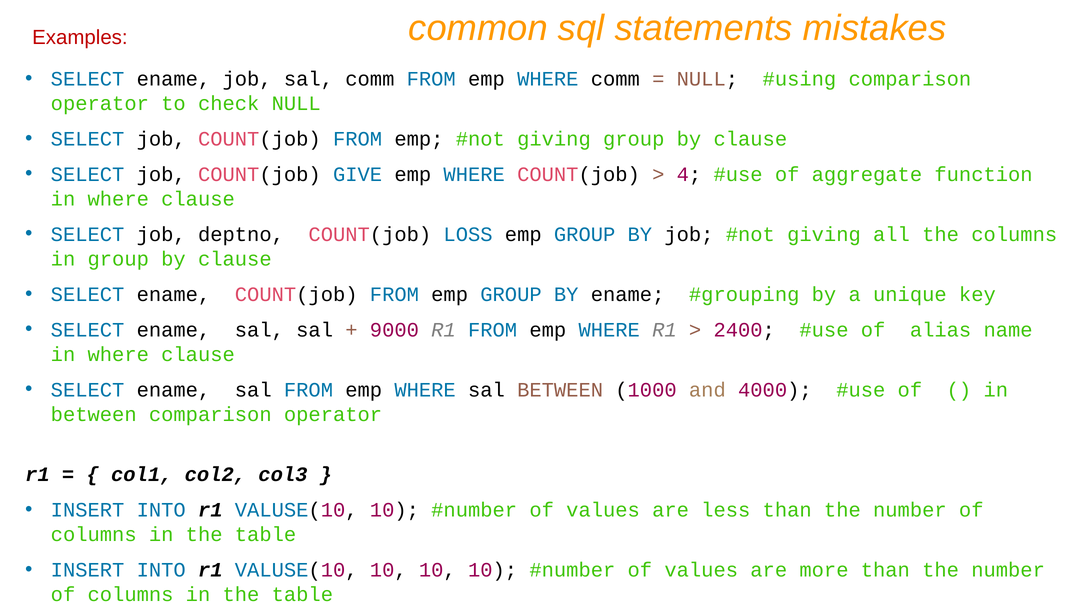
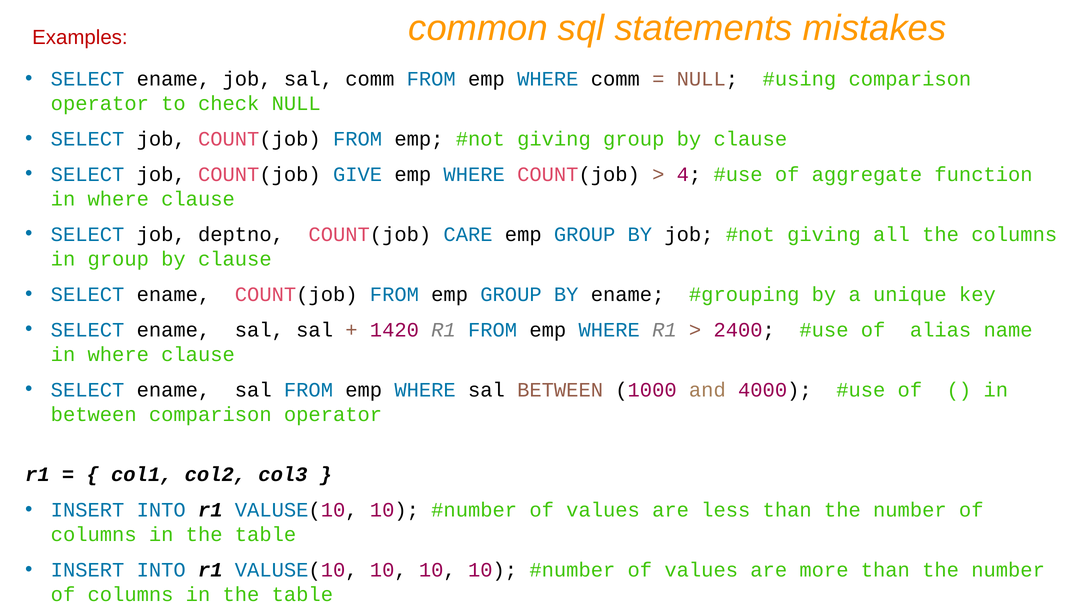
LOSS: LOSS -> CARE
9000: 9000 -> 1420
